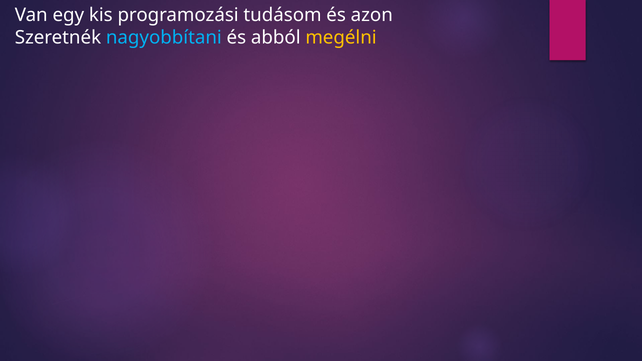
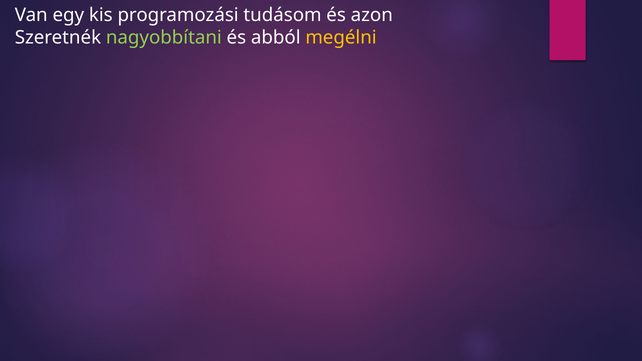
nagyobbítani colour: light blue -> light green
